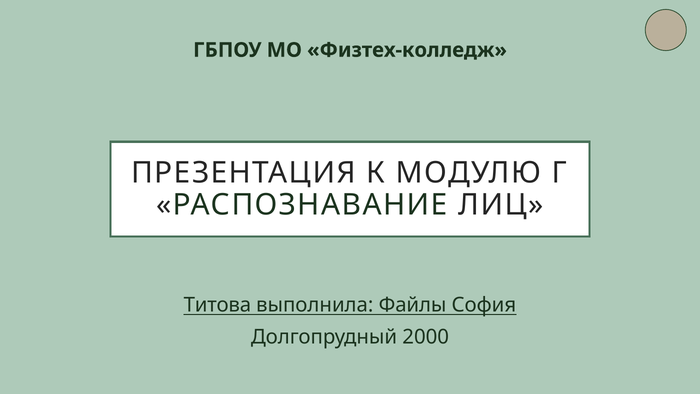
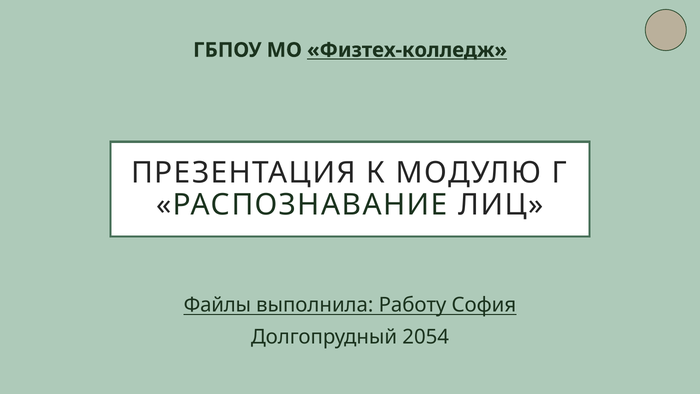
Физтех-колледж underline: none -> present
Титова: Титова -> Файлы
Файлы: Файлы -> Работу
2000: 2000 -> 2054
